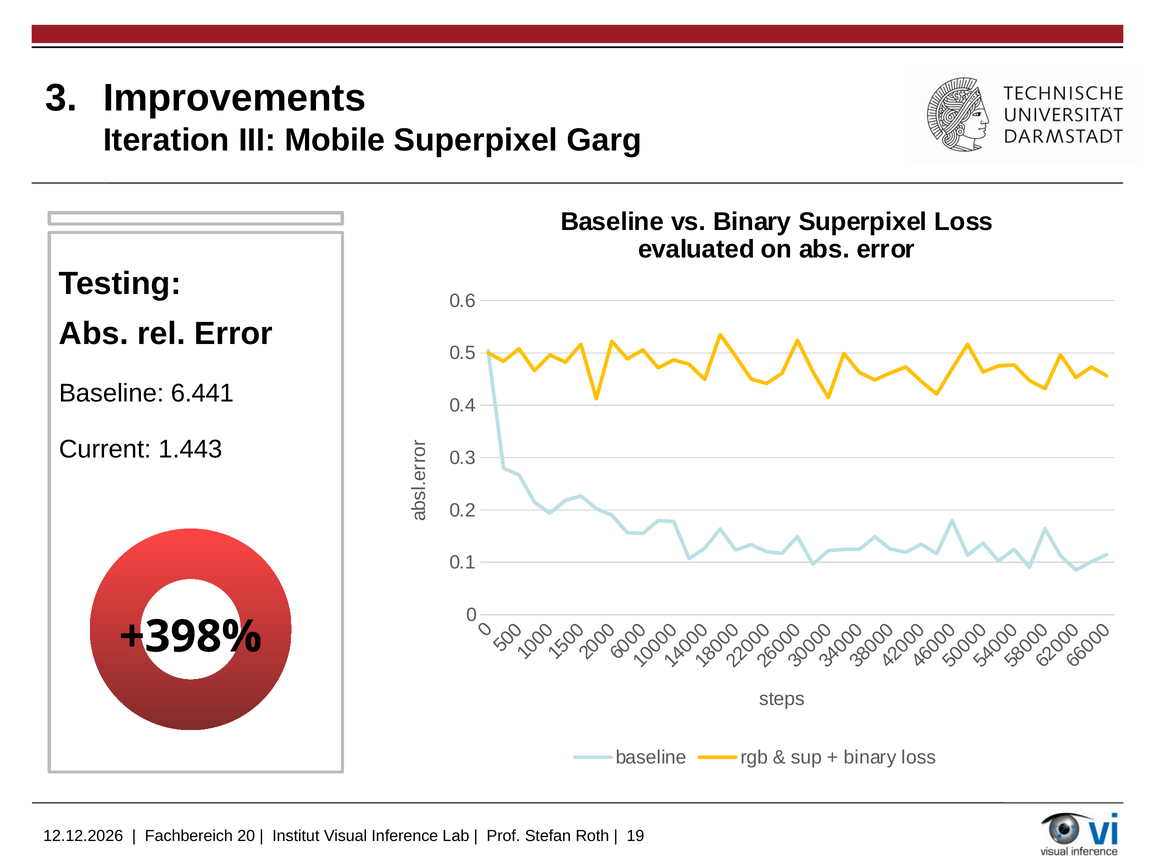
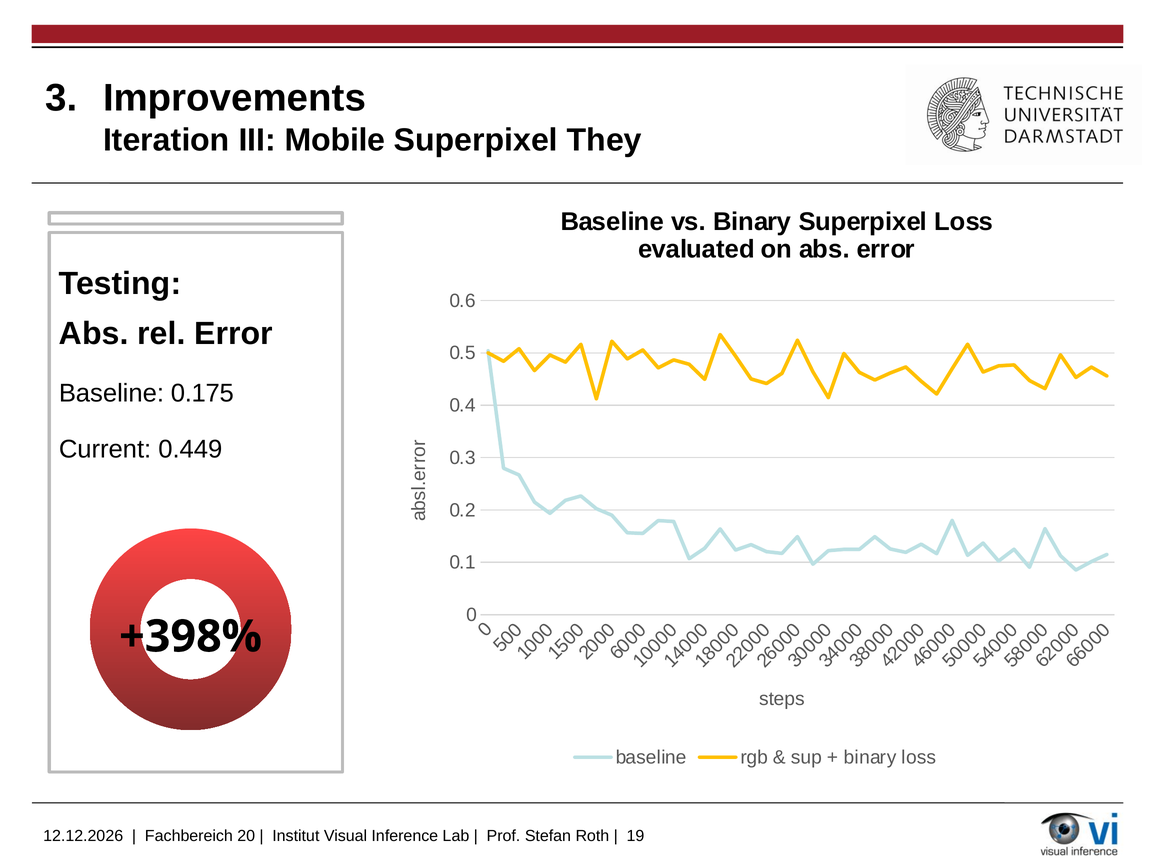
Garg: Garg -> They
6.441: 6.441 -> 0.175
1.443: 1.443 -> 0.449
